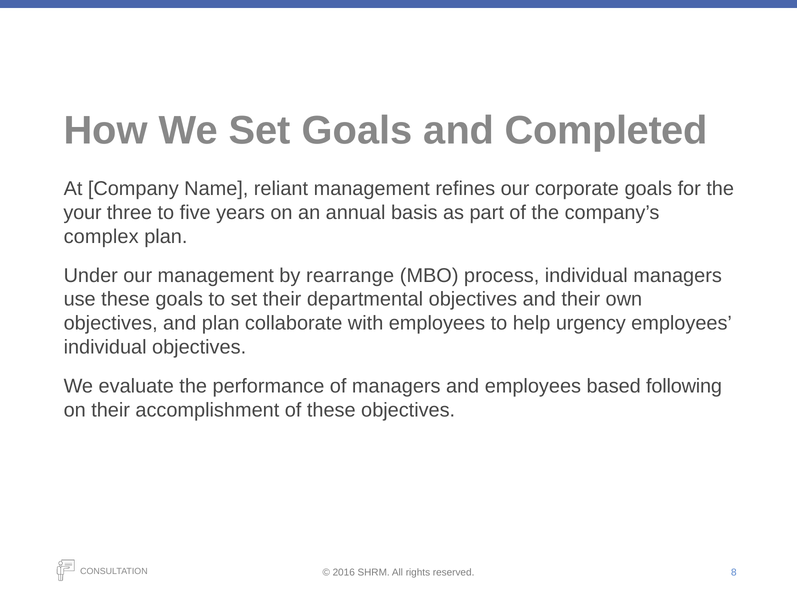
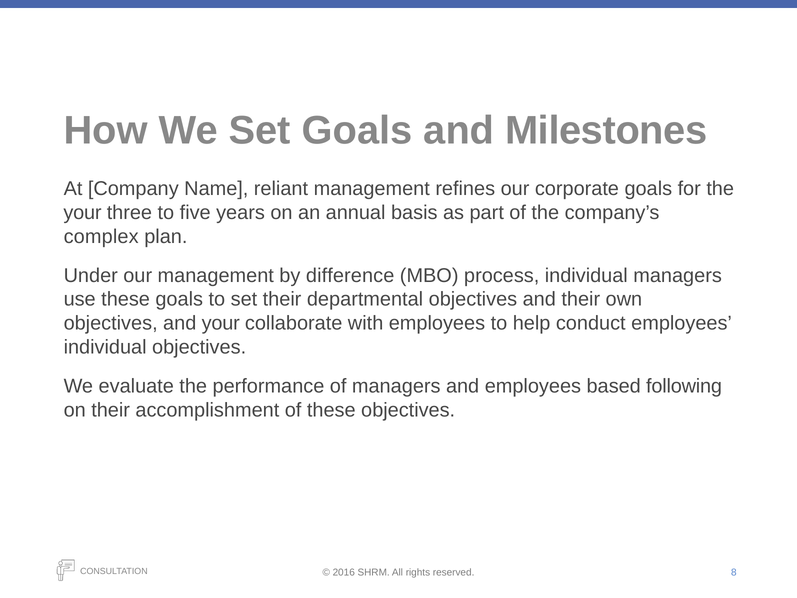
Completed: Completed -> Milestones
rearrange: rearrange -> difference
and plan: plan -> your
urgency: urgency -> conduct
